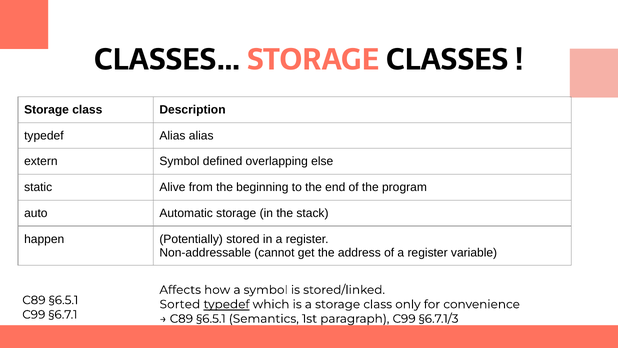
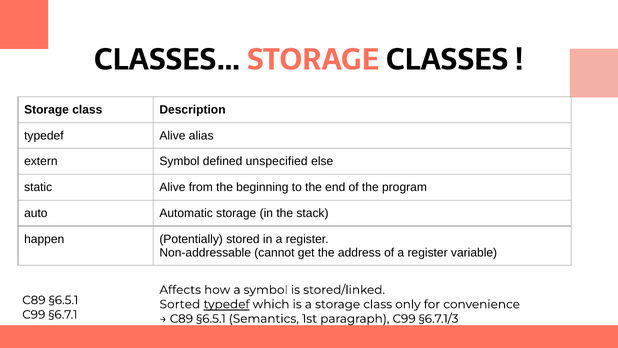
typedef Alias: Alias -> Alive
overlapping: overlapping -> unspecified
